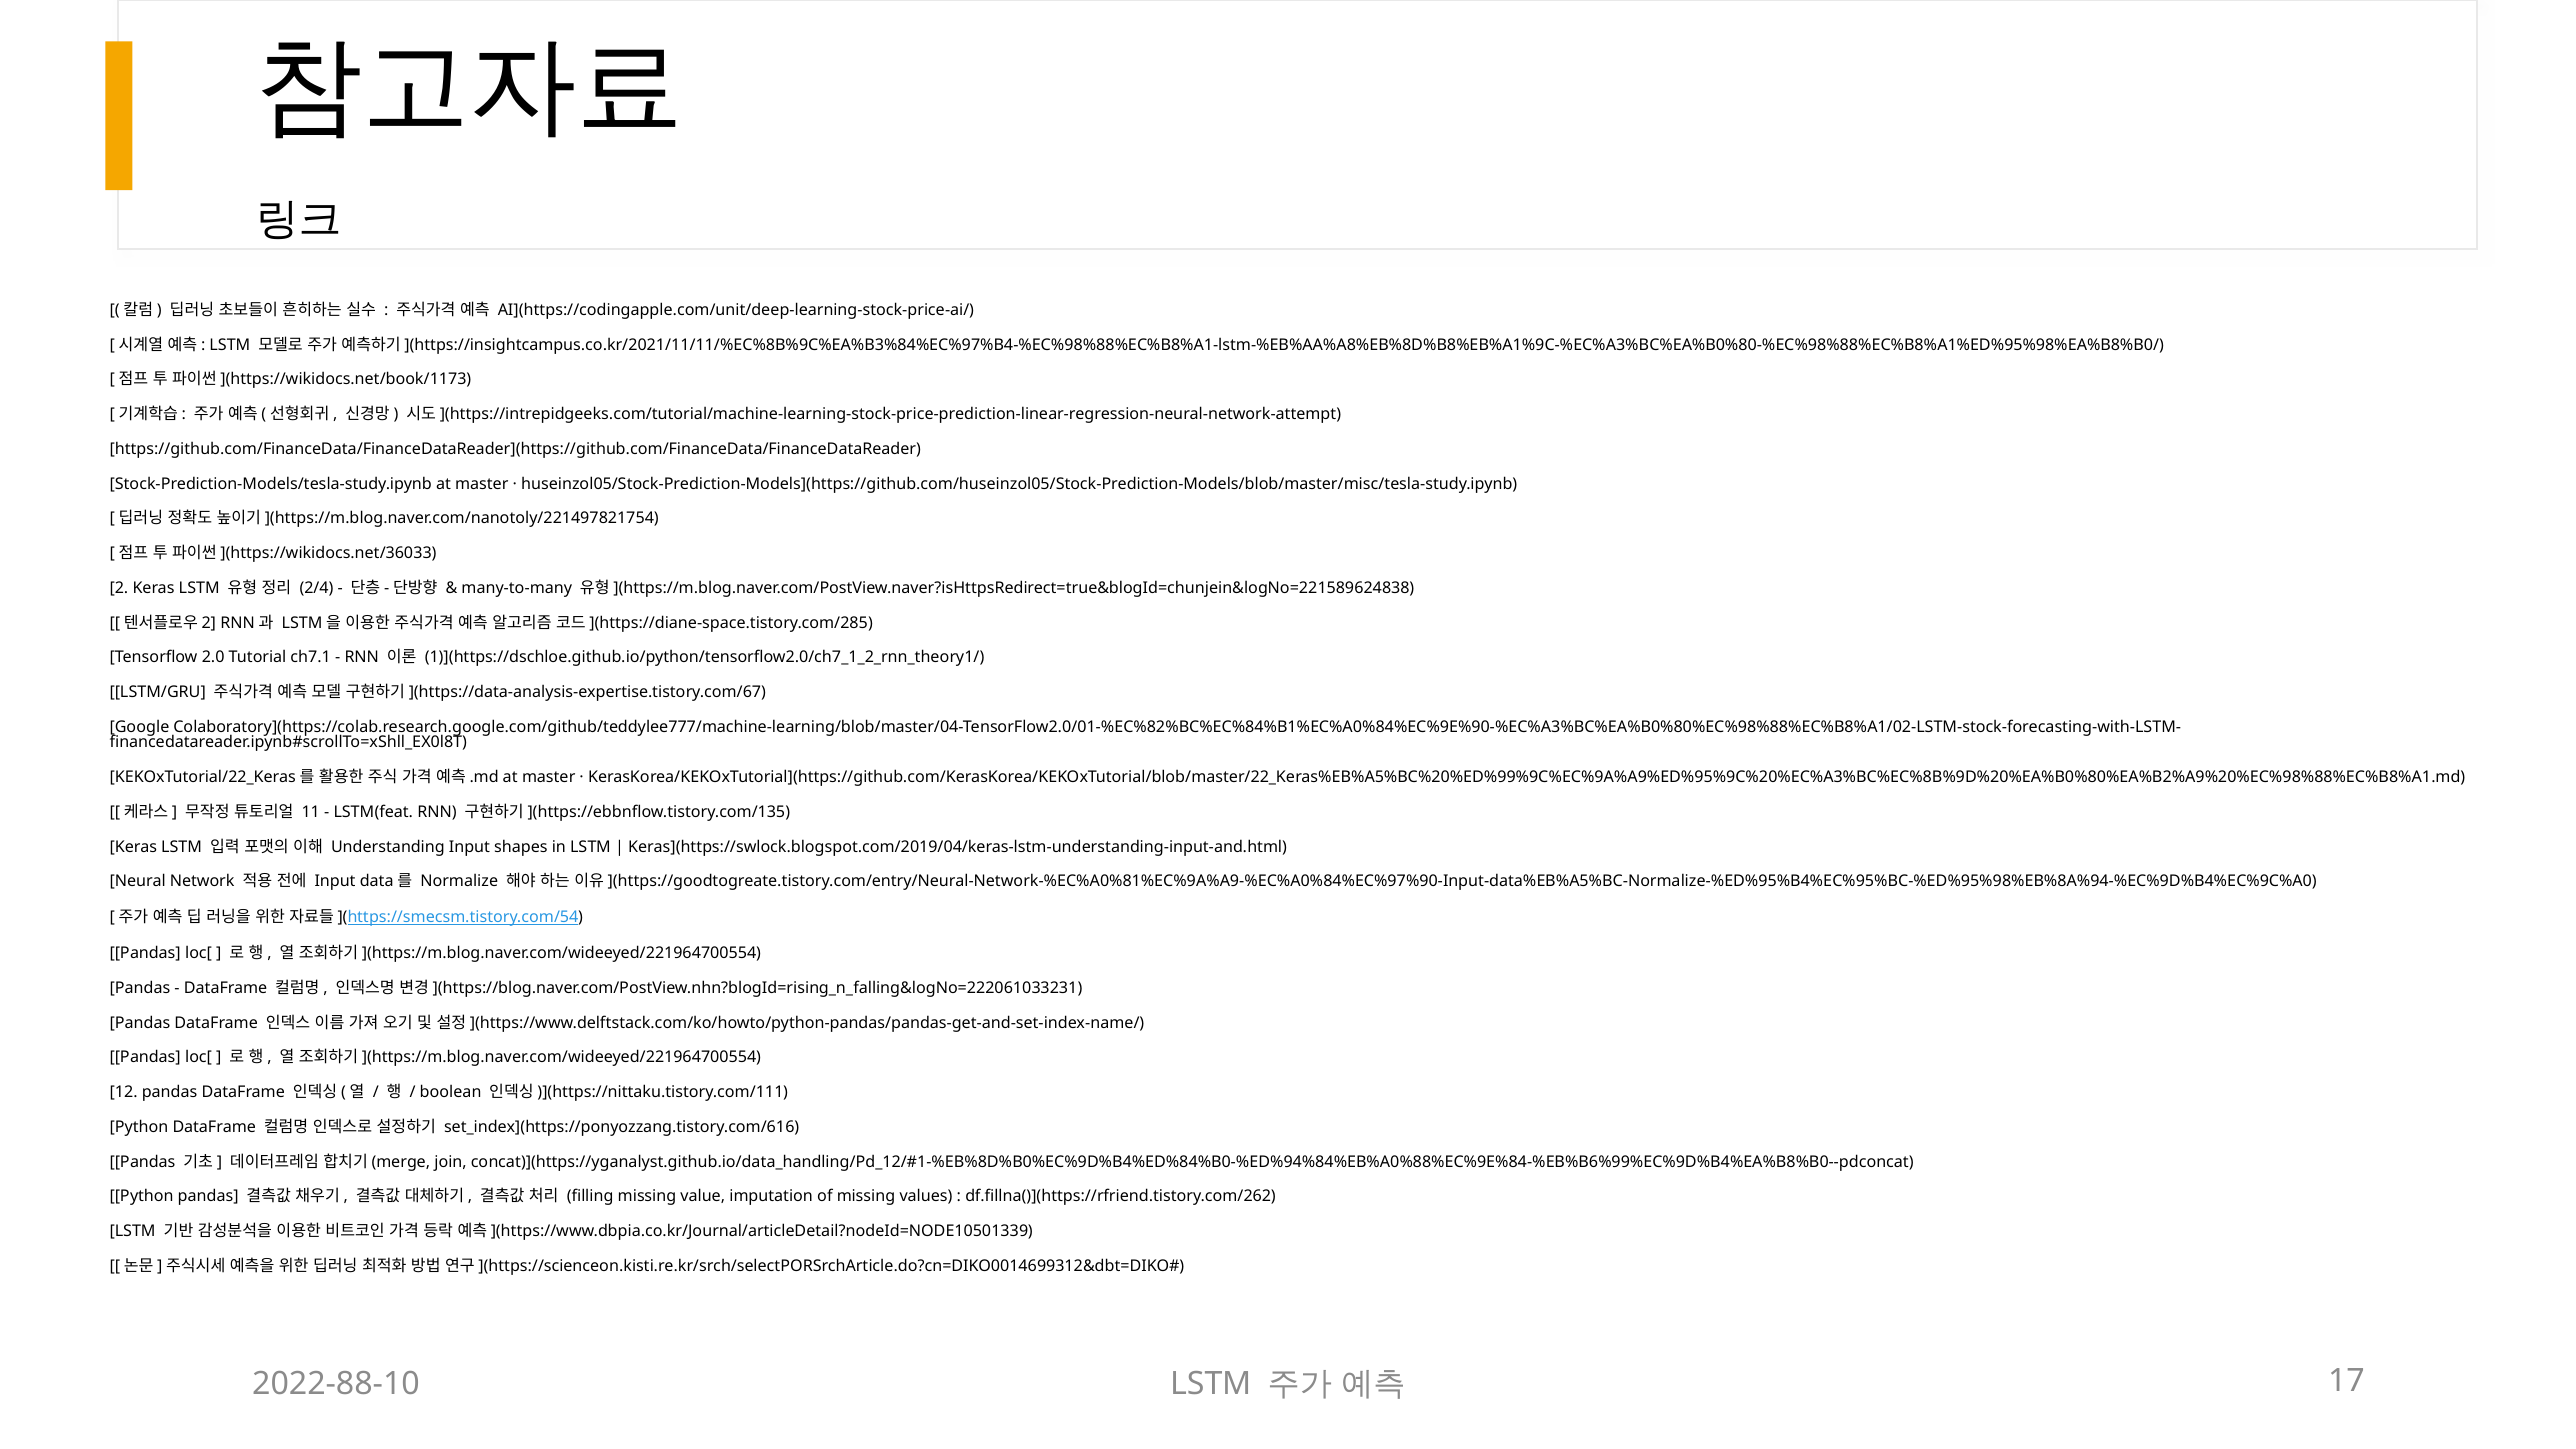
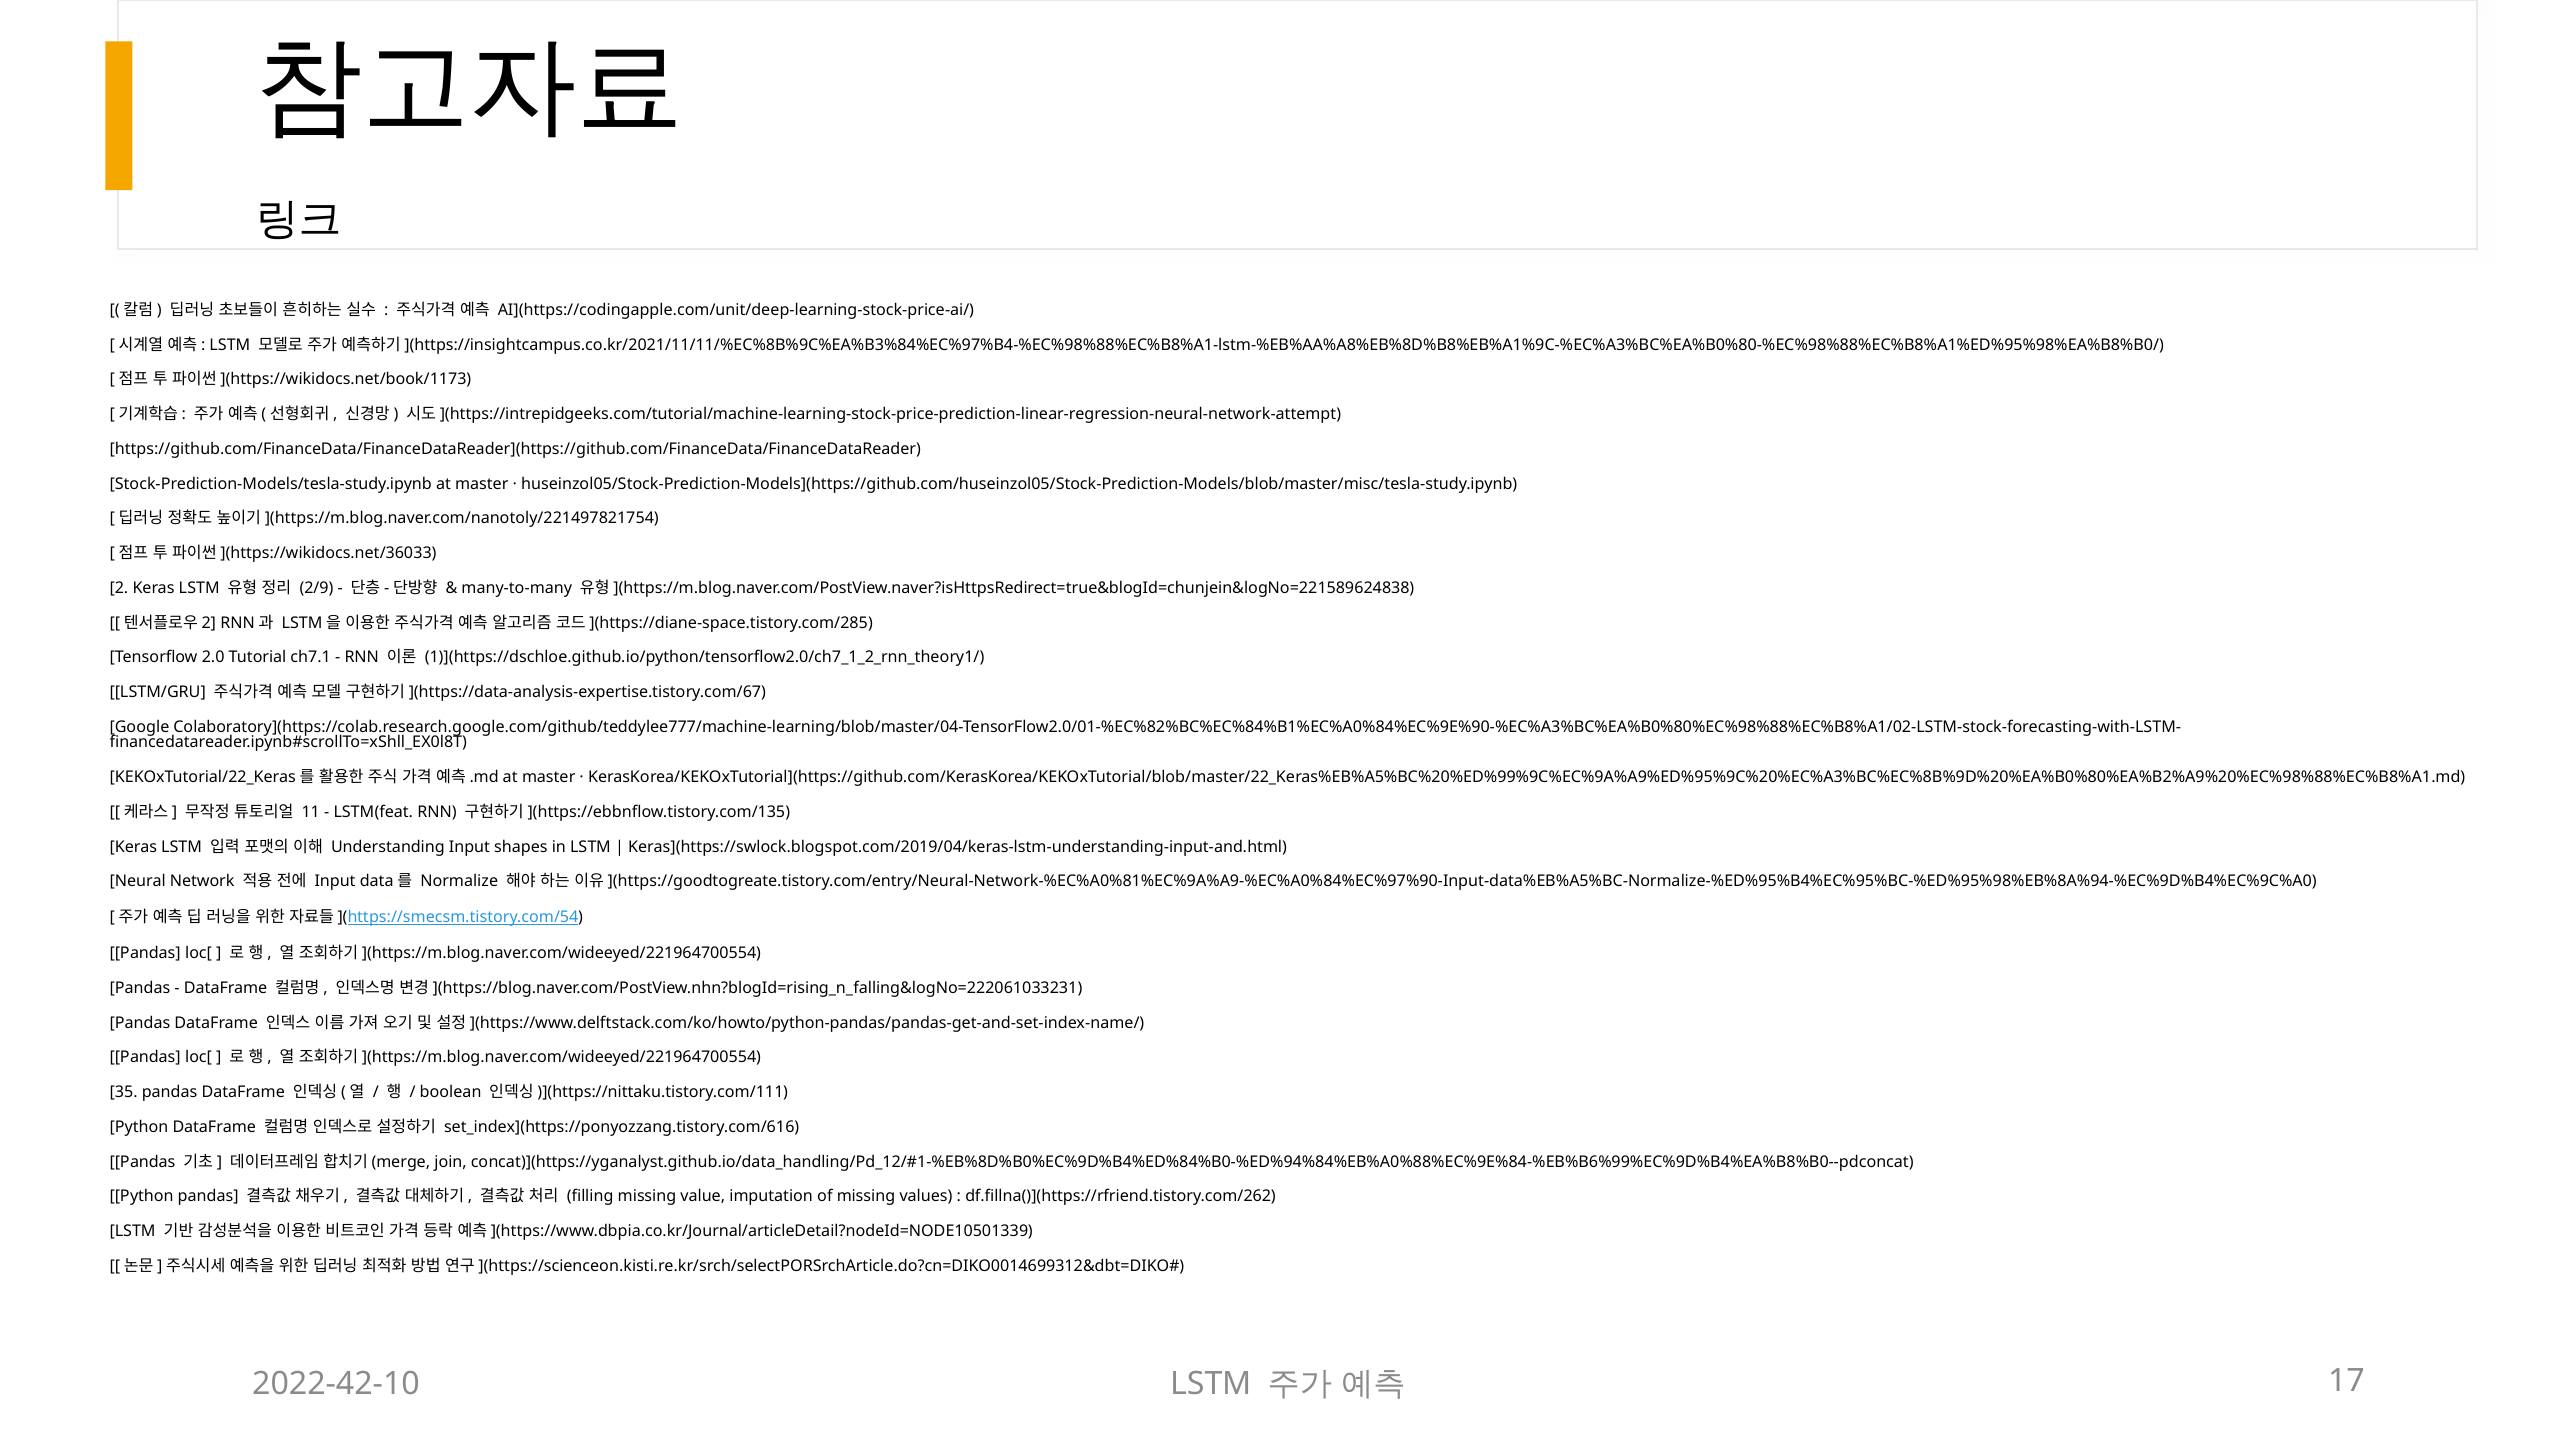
2/4: 2/4 -> 2/9
12: 12 -> 35
2022-88-10: 2022-88-10 -> 2022-42-10
